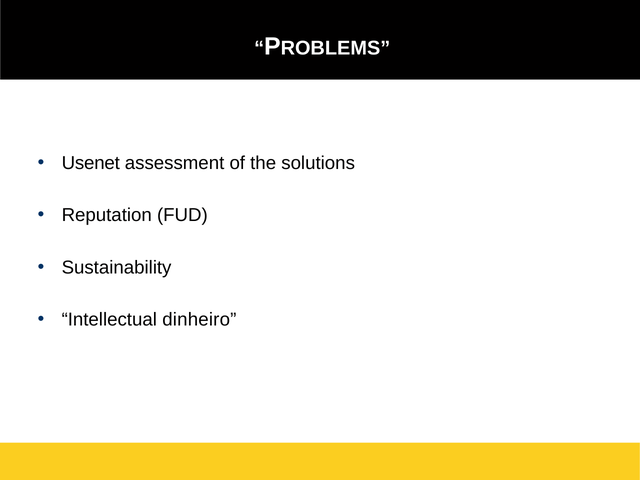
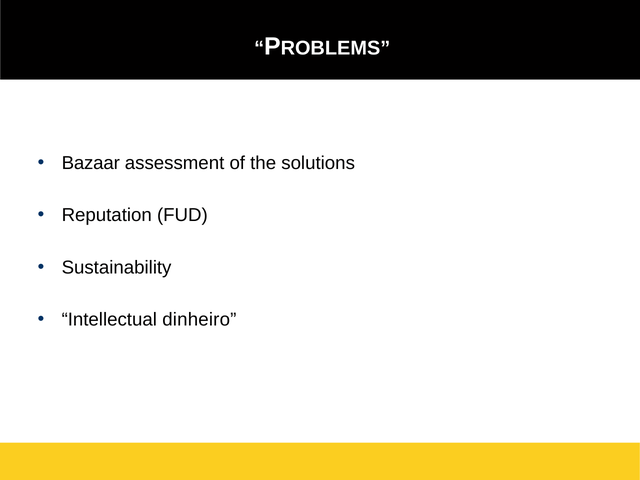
Usenet: Usenet -> Bazaar
